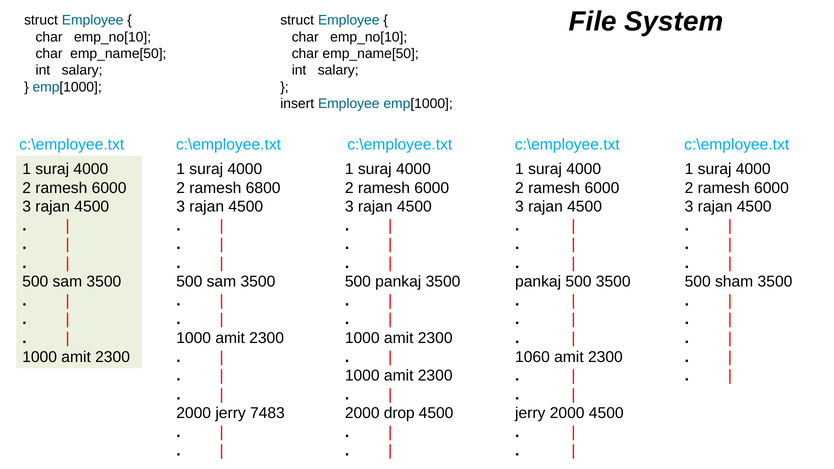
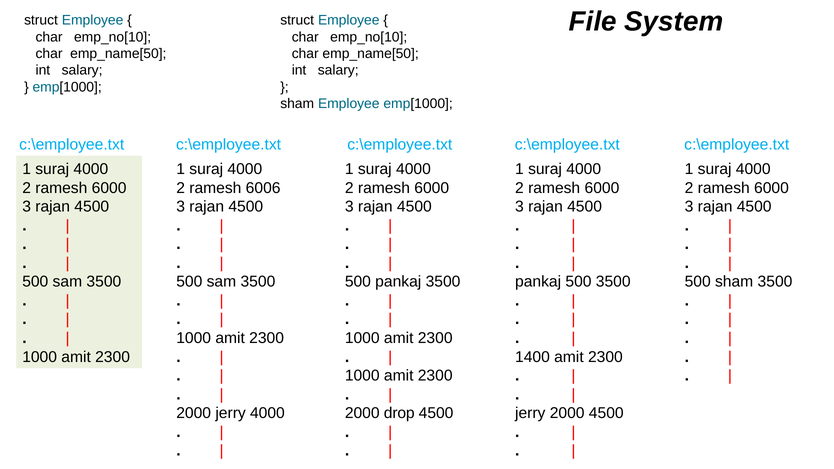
insert at (297, 104): insert -> sham
6800: 6800 -> 6006
1060: 1060 -> 1400
jerry 7483: 7483 -> 4000
